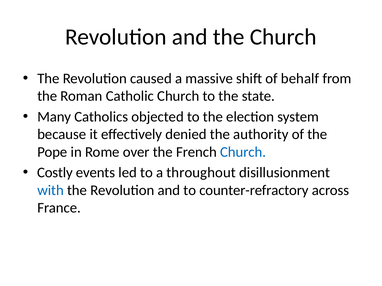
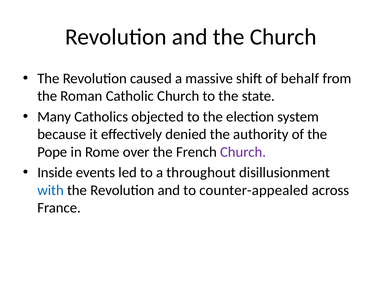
Church at (243, 152) colour: blue -> purple
Costly: Costly -> Inside
counter-refractory: counter-refractory -> counter-appealed
